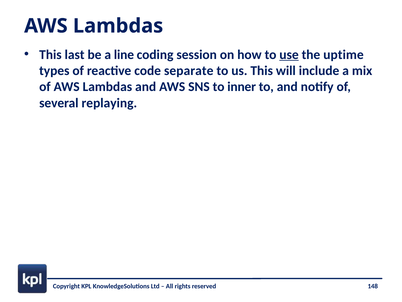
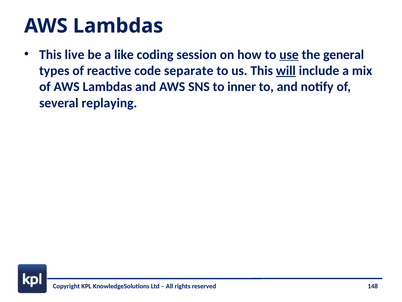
last: last -> live
line: line -> like
uptime: uptime -> general
will underline: none -> present
